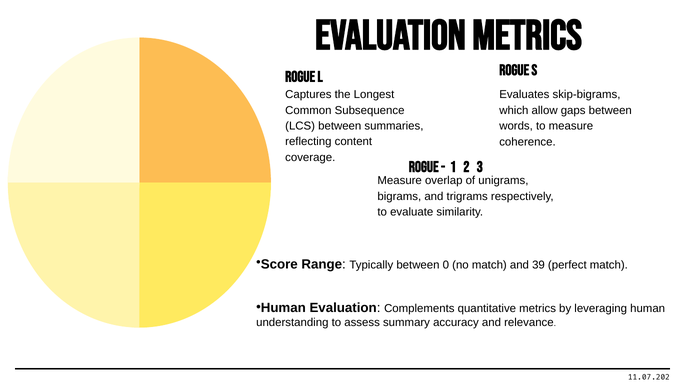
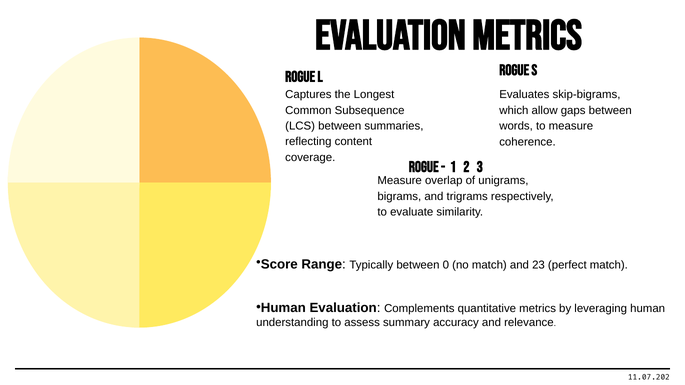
39: 39 -> 23
